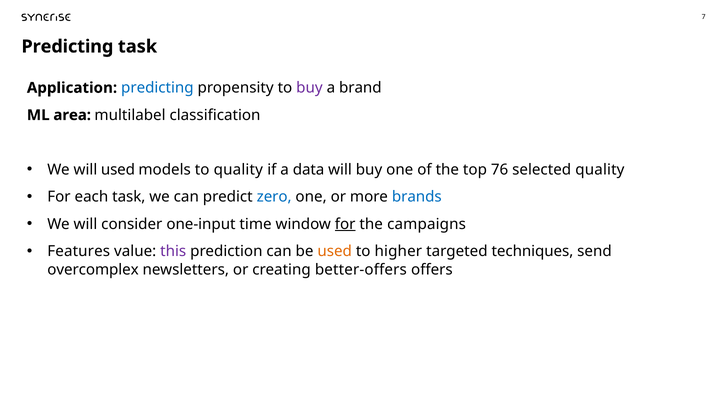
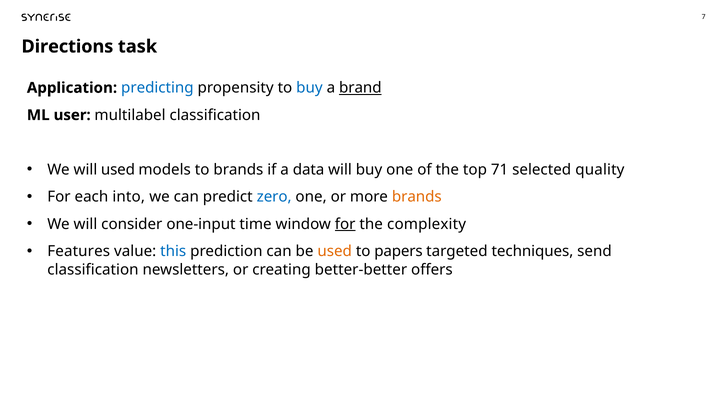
Predicting at (67, 47): Predicting -> Directions
buy at (309, 88) colour: purple -> blue
brand underline: none -> present
area: area -> user
to quality: quality -> brands
76: 76 -> 71
each task: task -> into
brands at (417, 197) colour: blue -> orange
campaigns: campaigns -> complexity
this colour: purple -> blue
higher: higher -> papers
overcomplex at (93, 270): overcomplex -> classification
better-offers: better-offers -> better-better
